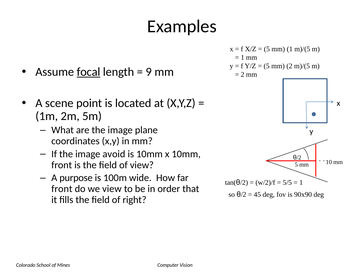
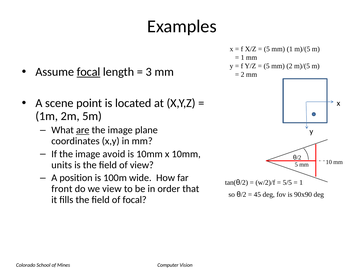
9: 9 -> 3
are underline: none -> present
front at (62, 165): front -> units
purpose: purpose -> position
of right: right -> focal
